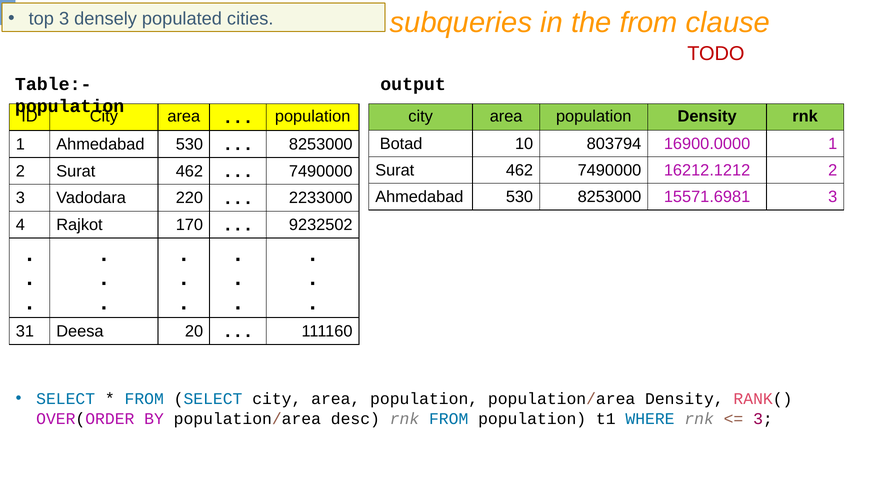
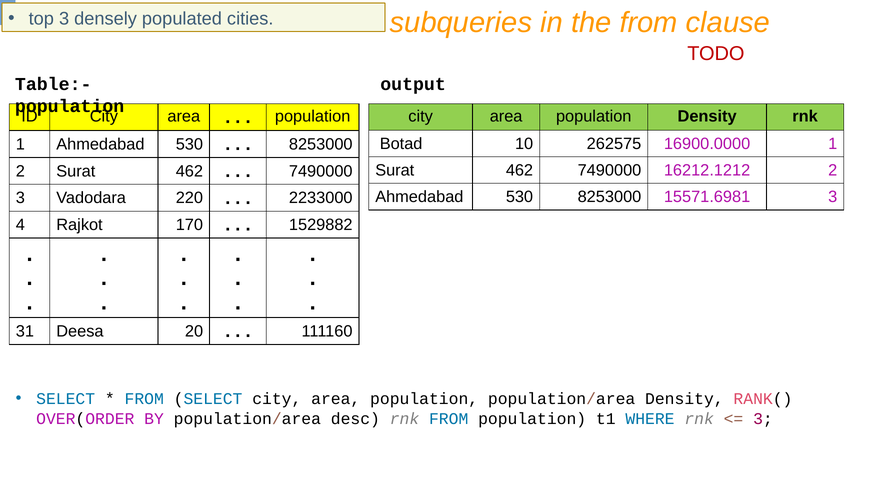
803794: 803794 -> 262575
9232502: 9232502 -> 1529882
